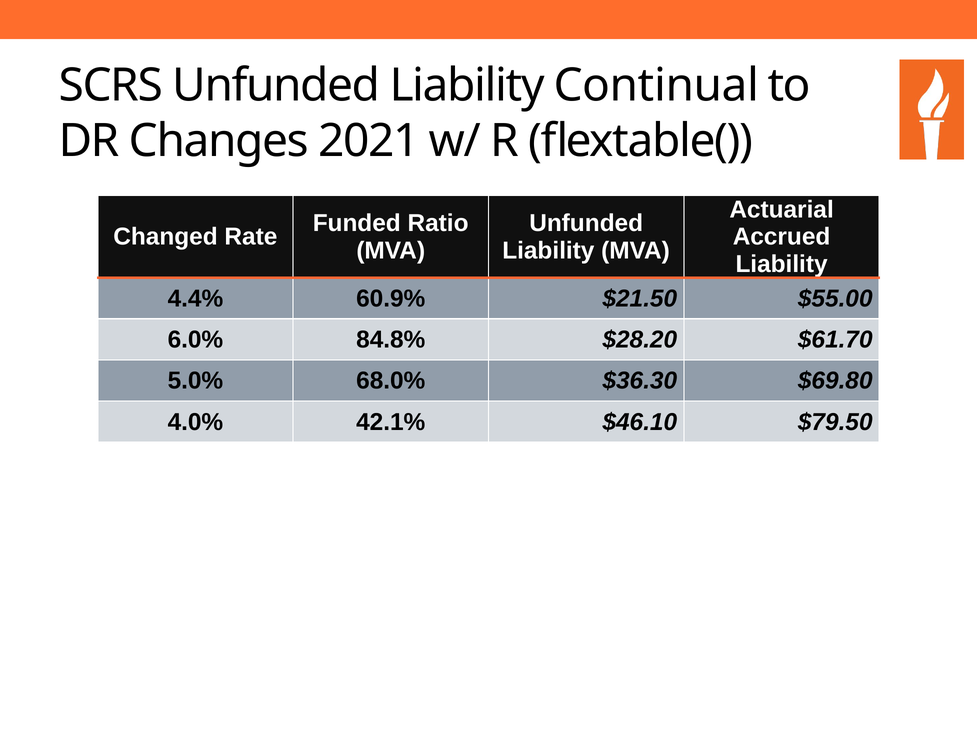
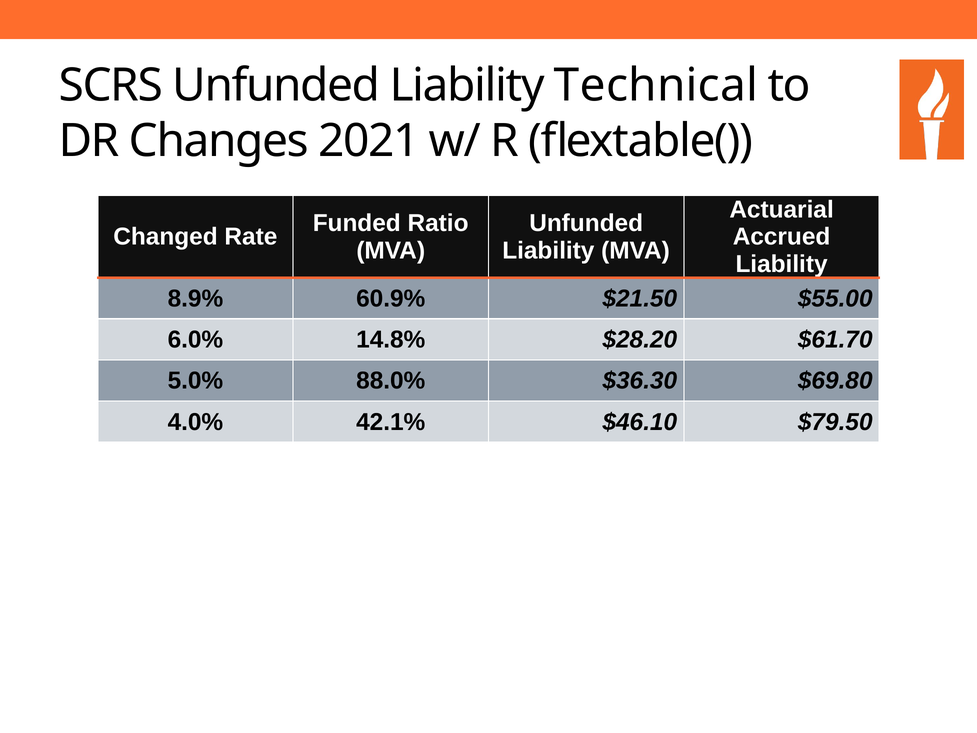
Continual: Continual -> Technical
4.4%: 4.4% -> 8.9%
84.8%: 84.8% -> 14.8%
68.0%: 68.0% -> 88.0%
